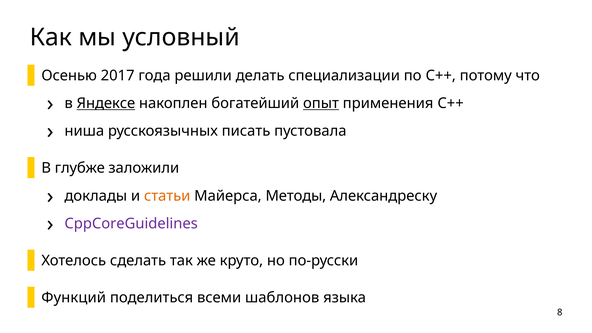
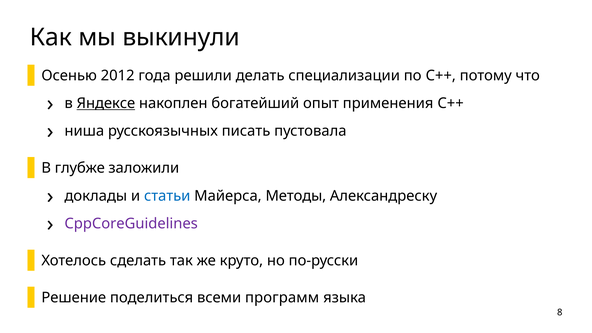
условный: условный -> выкинули
2017: 2017 -> 2012
опыт underline: present -> none
статьи colour: orange -> blue
Функций: Функций -> Решение
шаблонов: шаблонов -> программ
